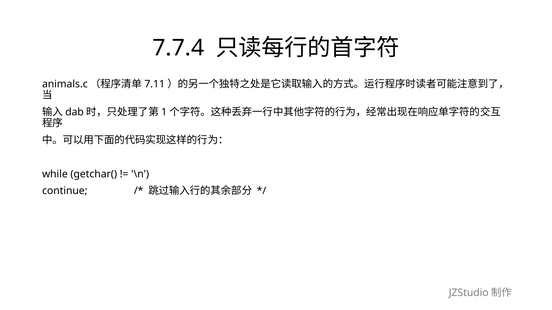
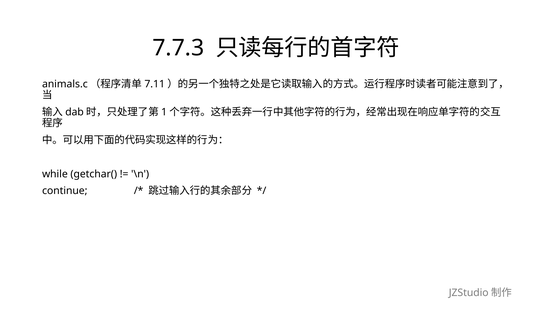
7.7.4: 7.7.4 -> 7.7.3
